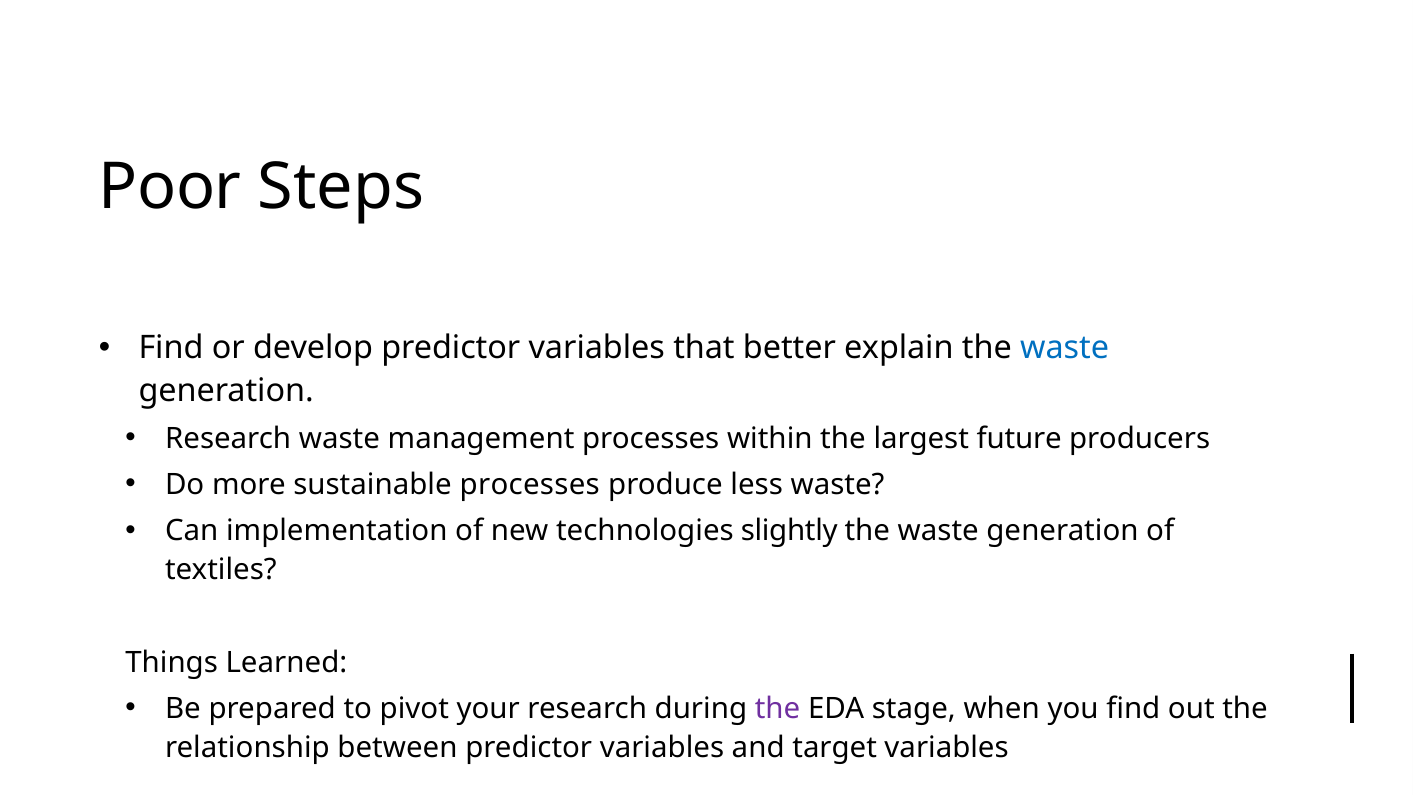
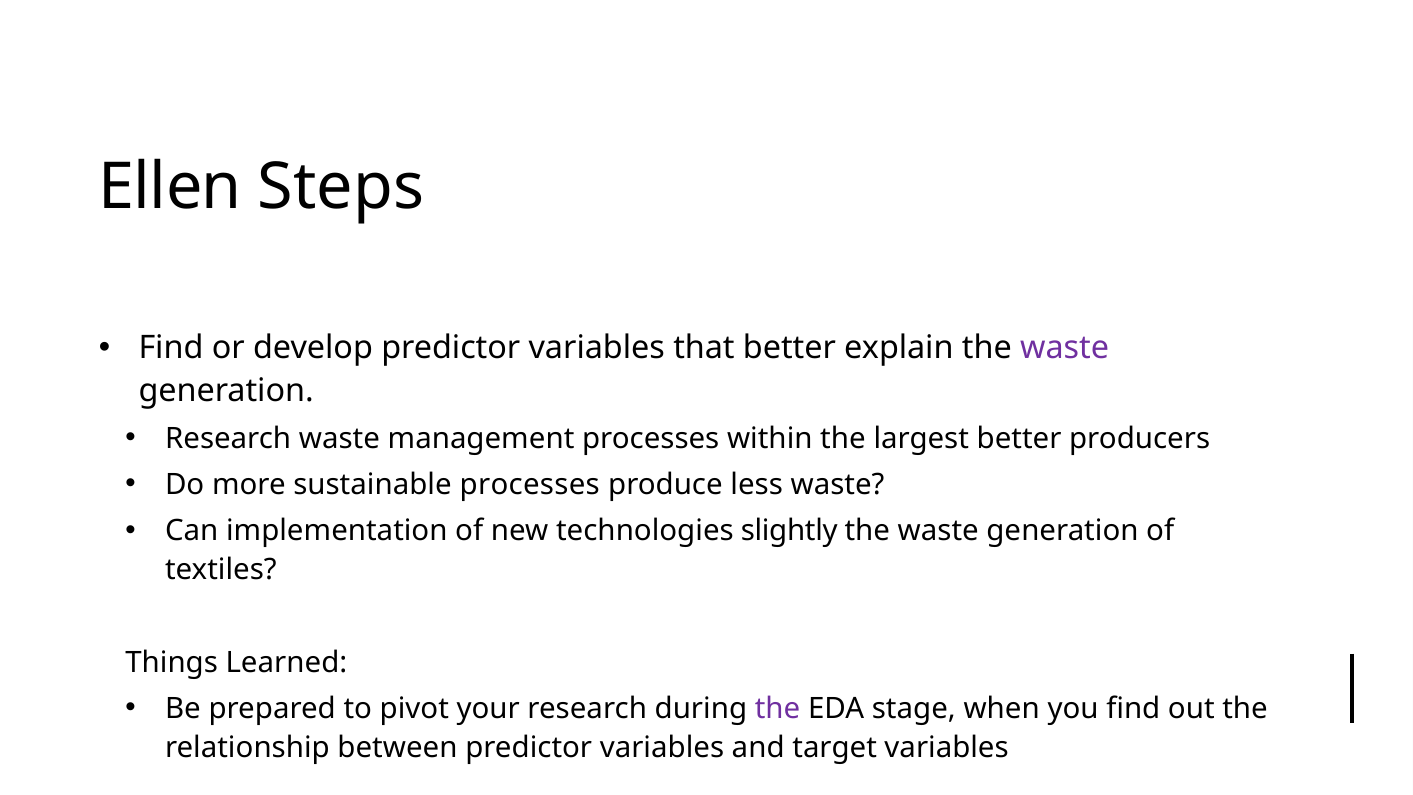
Poor: Poor -> Ellen
waste at (1065, 348) colour: blue -> purple
largest future: future -> better
